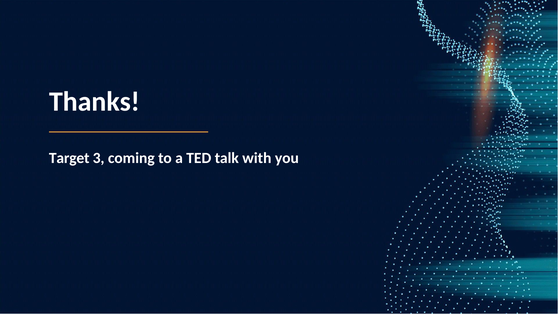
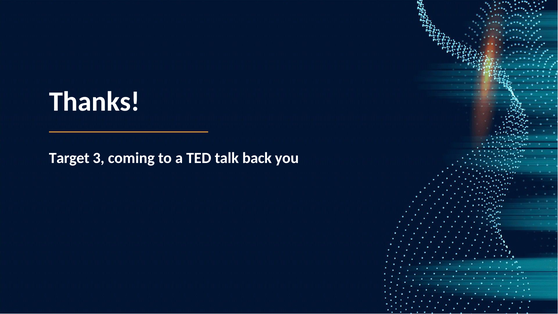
with: with -> back
